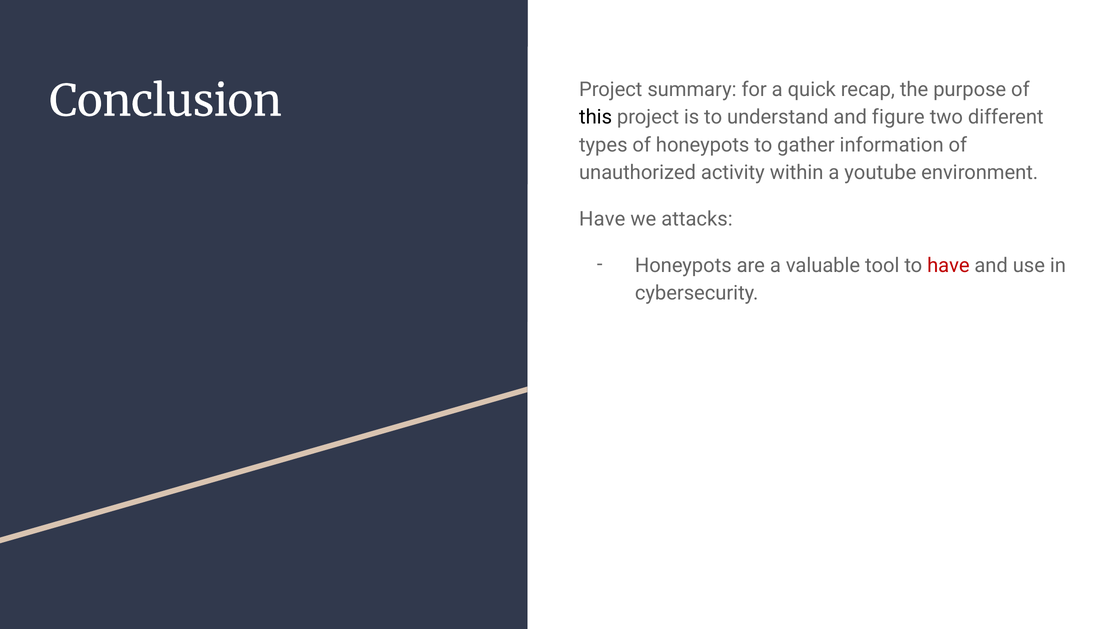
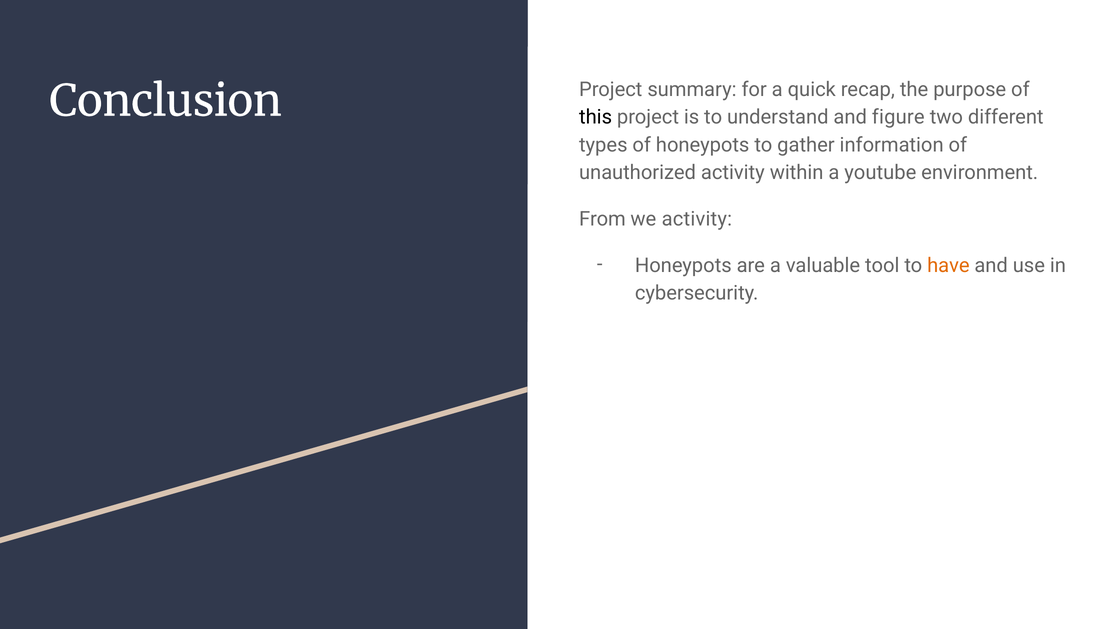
Have at (602, 219): Have -> From
we attacks: attacks -> activity
have at (948, 265) colour: red -> orange
